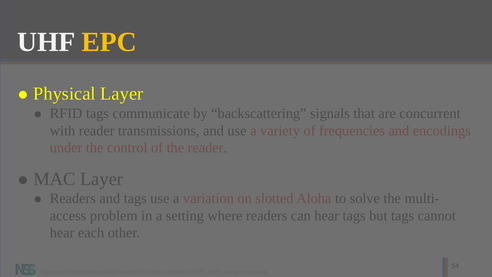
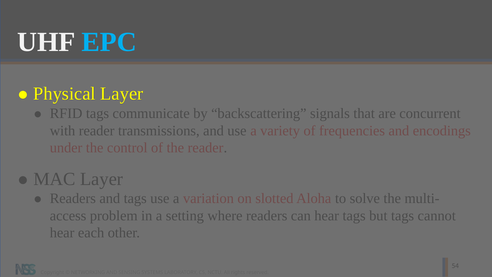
EPC colour: yellow -> light blue
